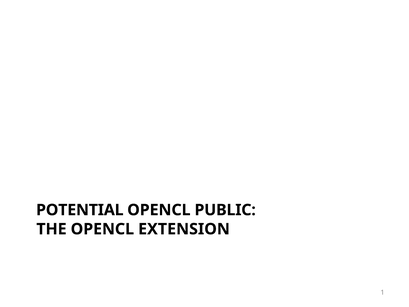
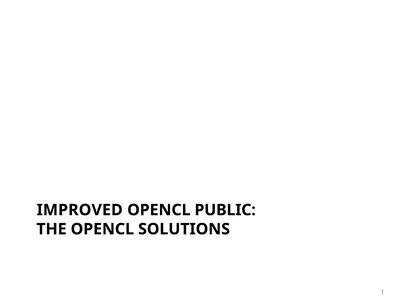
POTENTIAL: POTENTIAL -> IMPROVED
EXTENSION: EXTENSION -> SOLUTIONS
